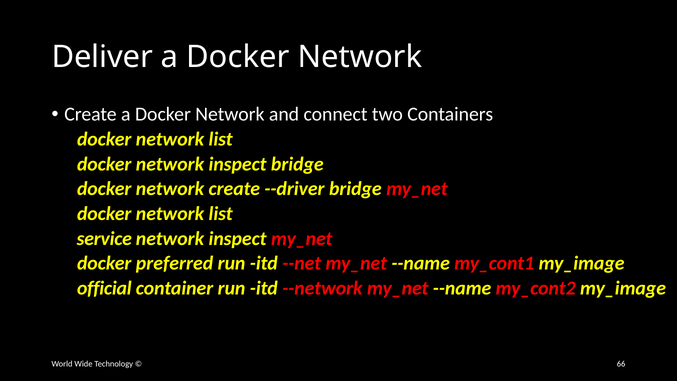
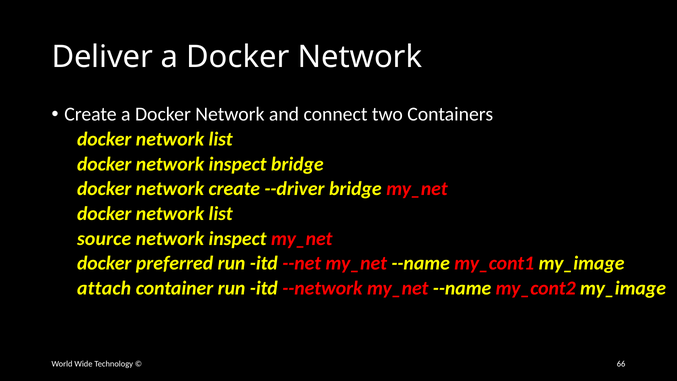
service: service -> source
official: official -> attach
